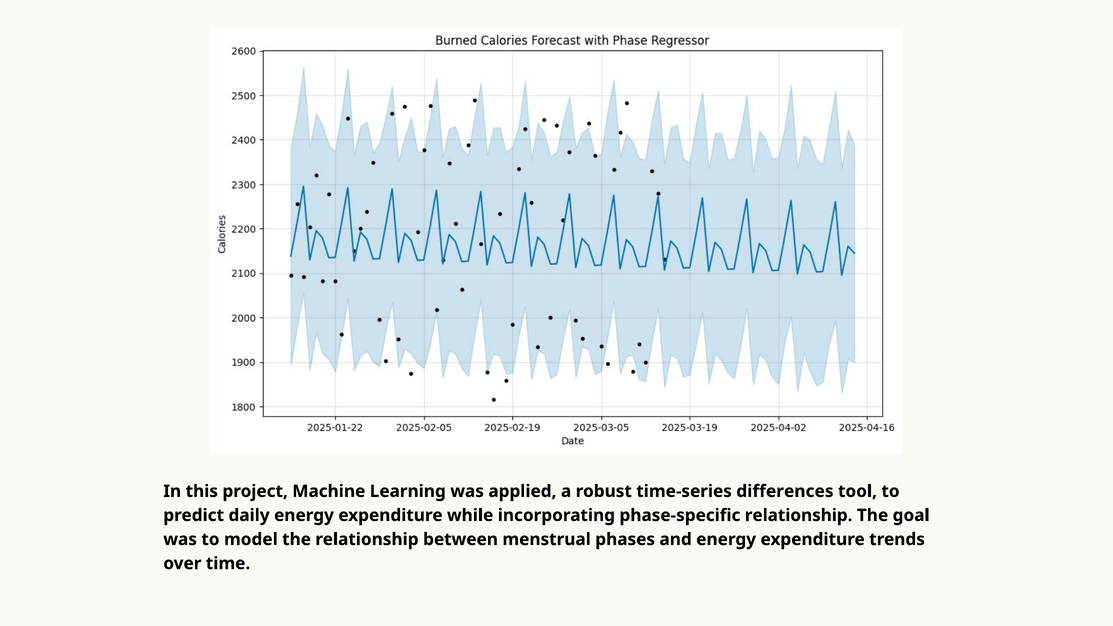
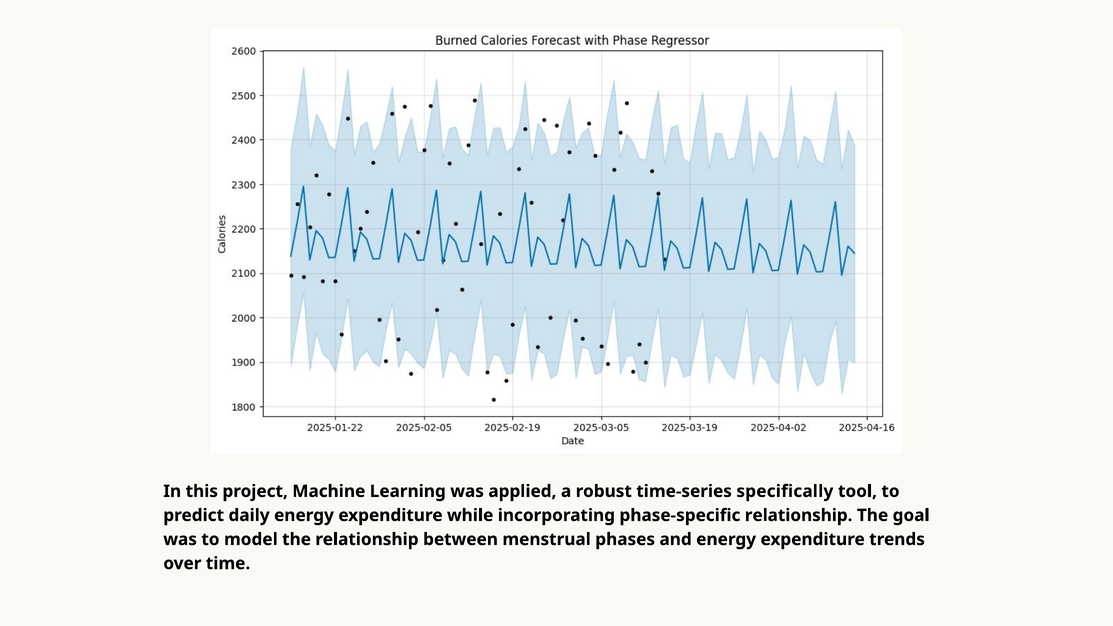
differences: differences -> specifically
